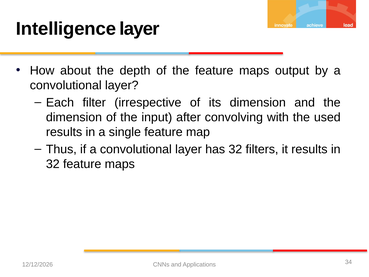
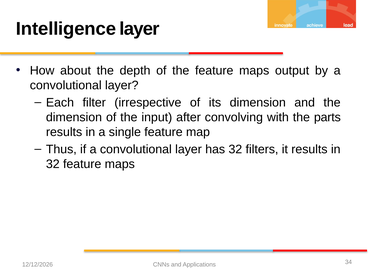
used: used -> parts
